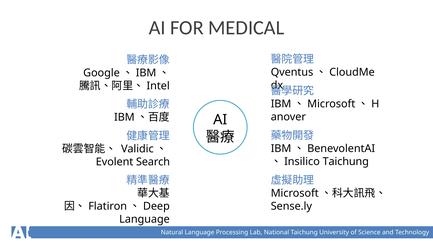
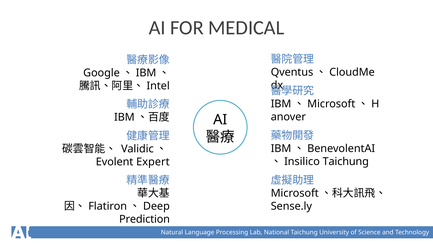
Search: Search -> Expert
Language at (144, 219): Language -> Prediction
